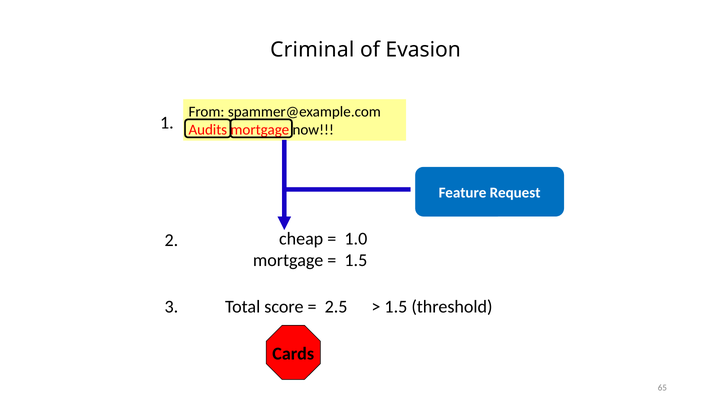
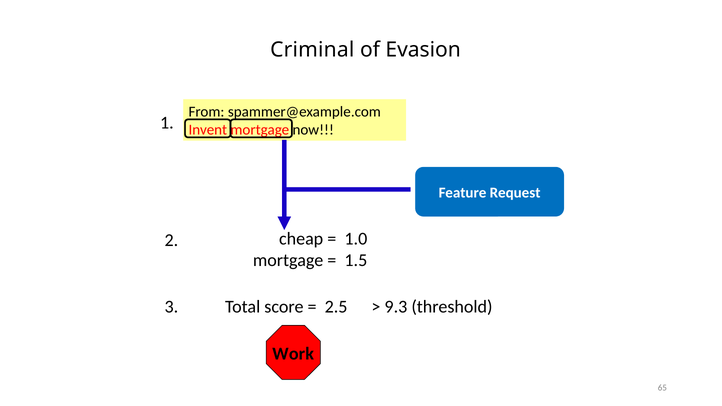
Audits: Audits -> Invent
1.5 at (396, 307): 1.5 -> 9.3
Cards: Cards -> Work
